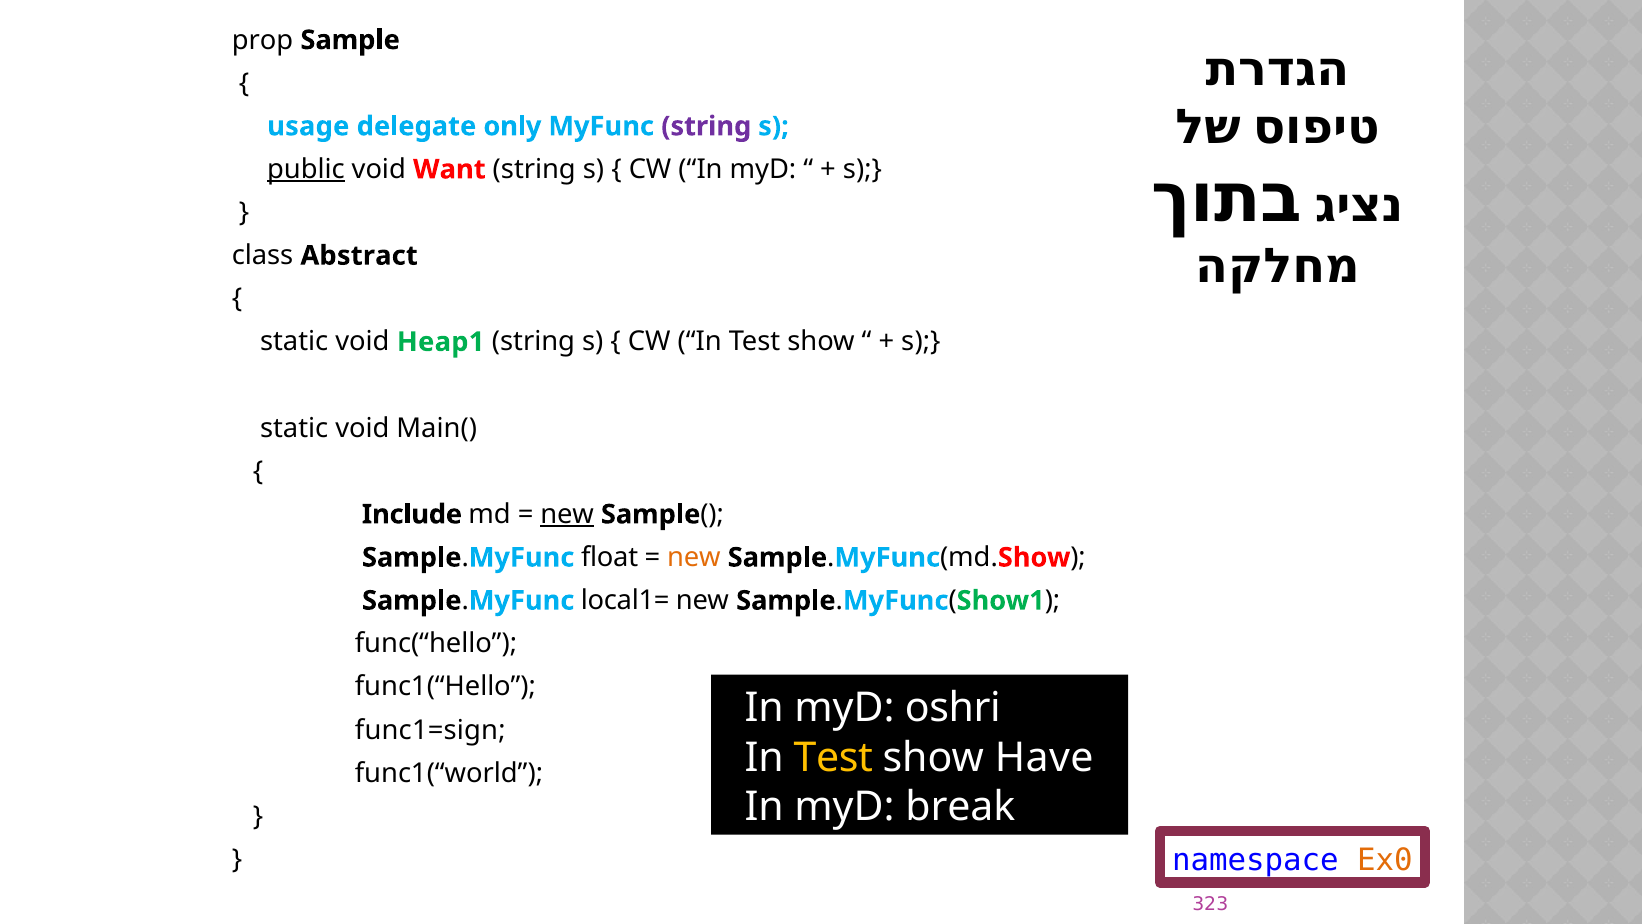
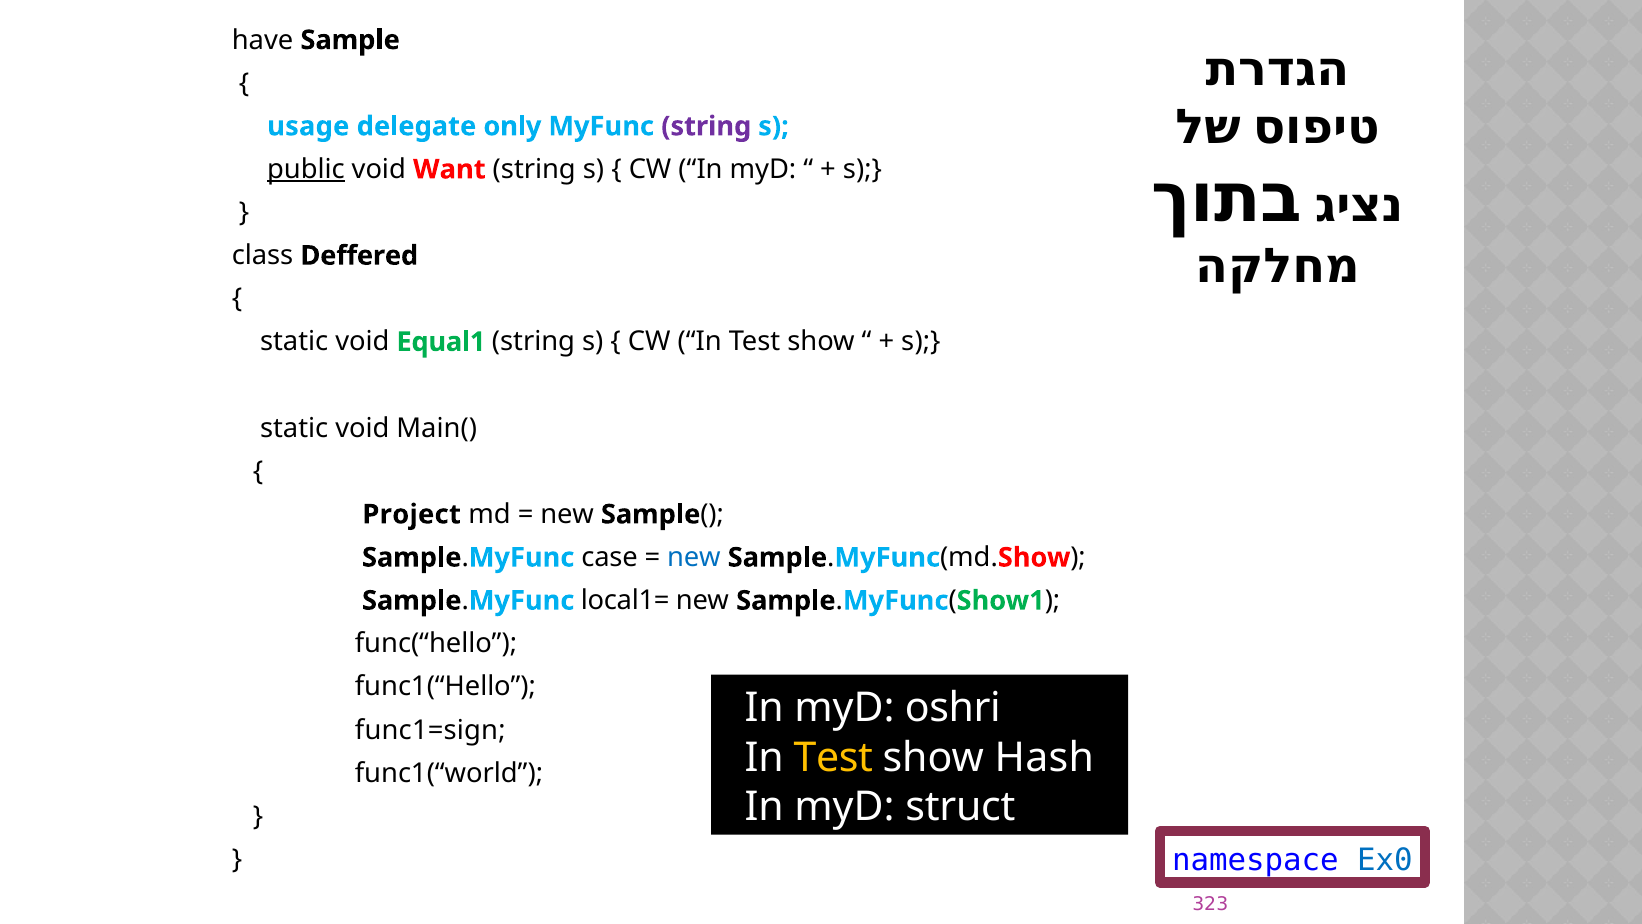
prop: prop -> have
Abstract: Abstract -> Deffered
Heap1: Heap1 -> Equal1
Include: Include -> Project
new at (567, 514) underline: present -> none
float: float -> case
new at (694, 557) colour: orange -> blue
Have: Have -> Hash
break: break -> struct
Ex0 colour: orange -> blue
